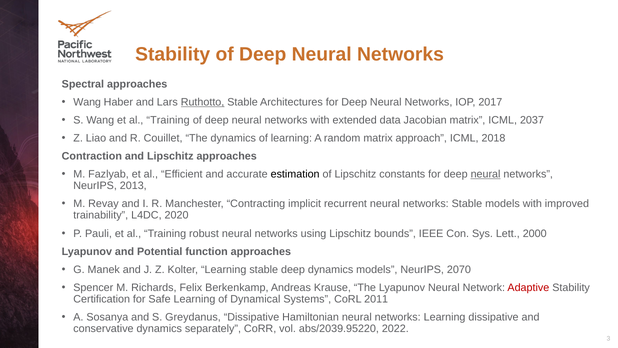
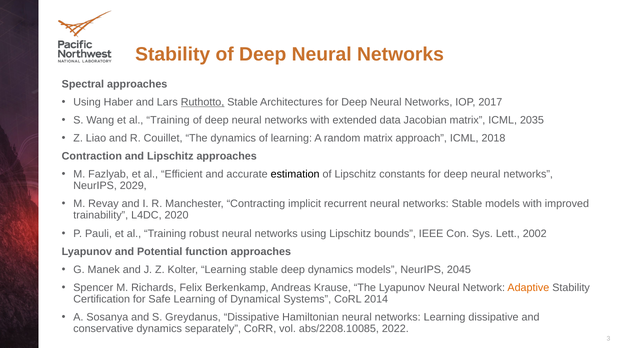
Wang at (87, 102): Wang -> Using
2037: 2037 -> 2035
neural at (486, 174) underline: present -> none
2013: 2013 -> 2029
2000: 2000 -> 2002
2070: 2070 -> 2045
Adaptive colour: red -> orange
2011: 2011 -> 2014
abs/2039.95220: abs/2039.95220 -> abs/2208.10085
